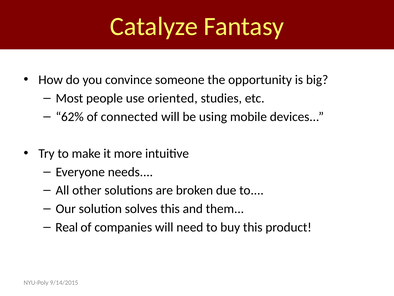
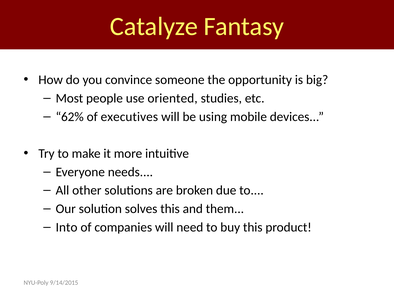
connected: connected -> executives
Real: Real -> Into
